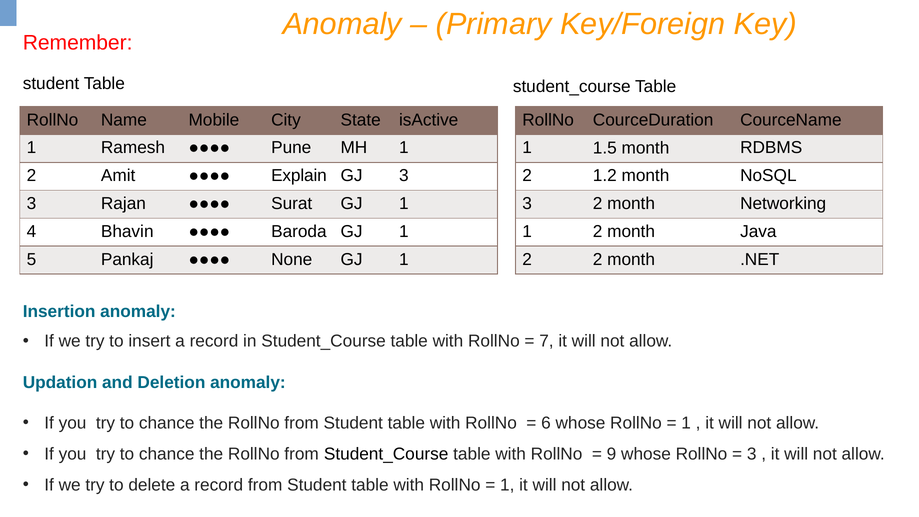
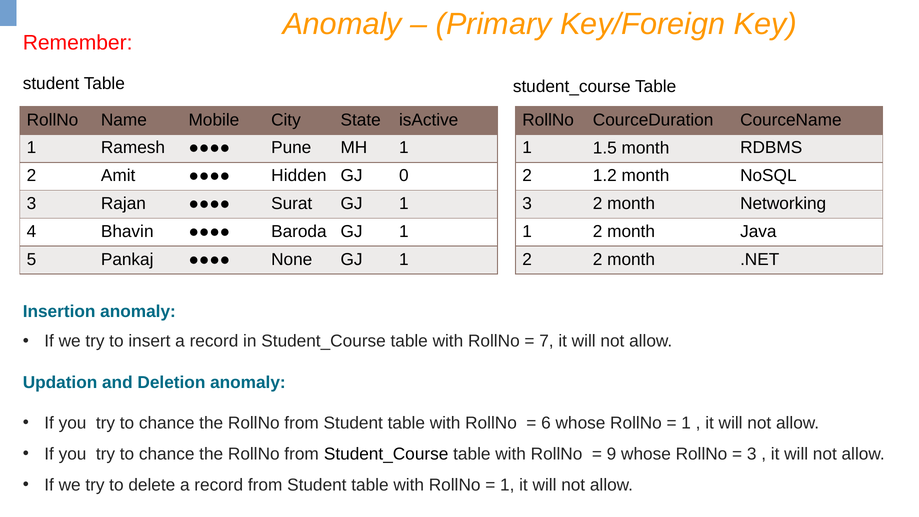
Explain: Explain -> Hidden
GJ 3: 3 -> 0
